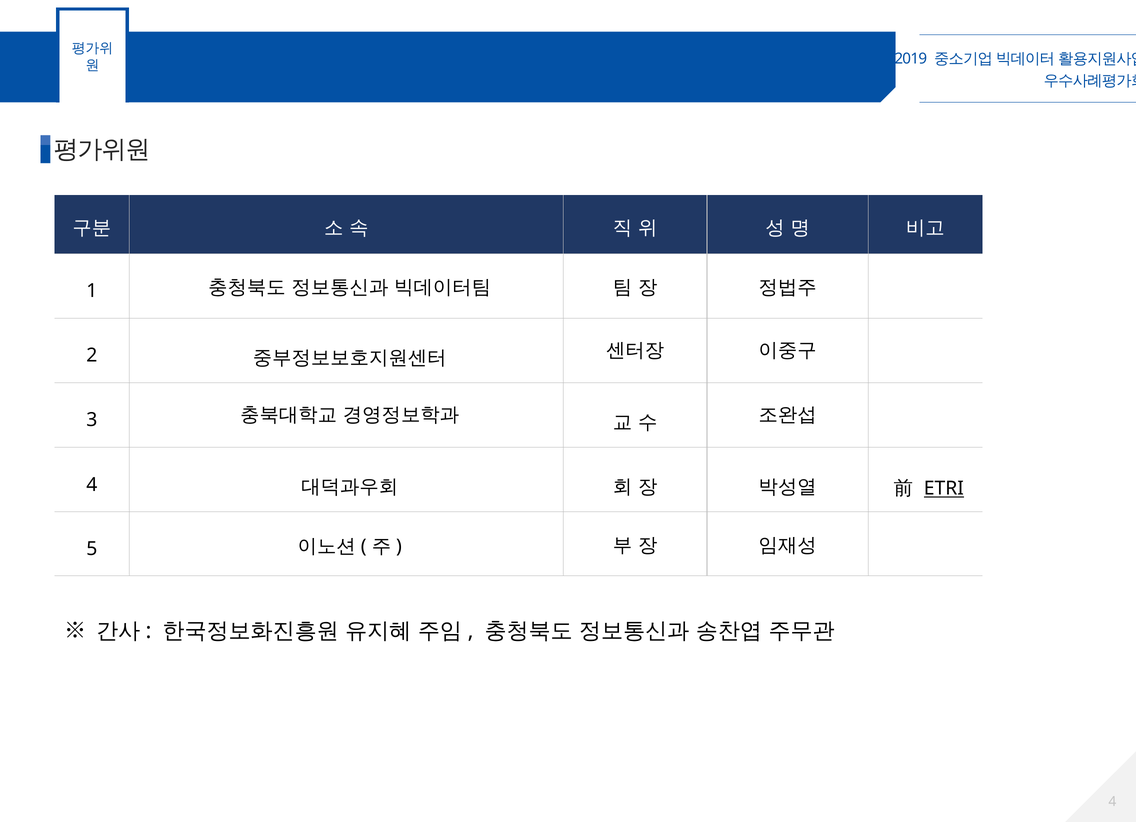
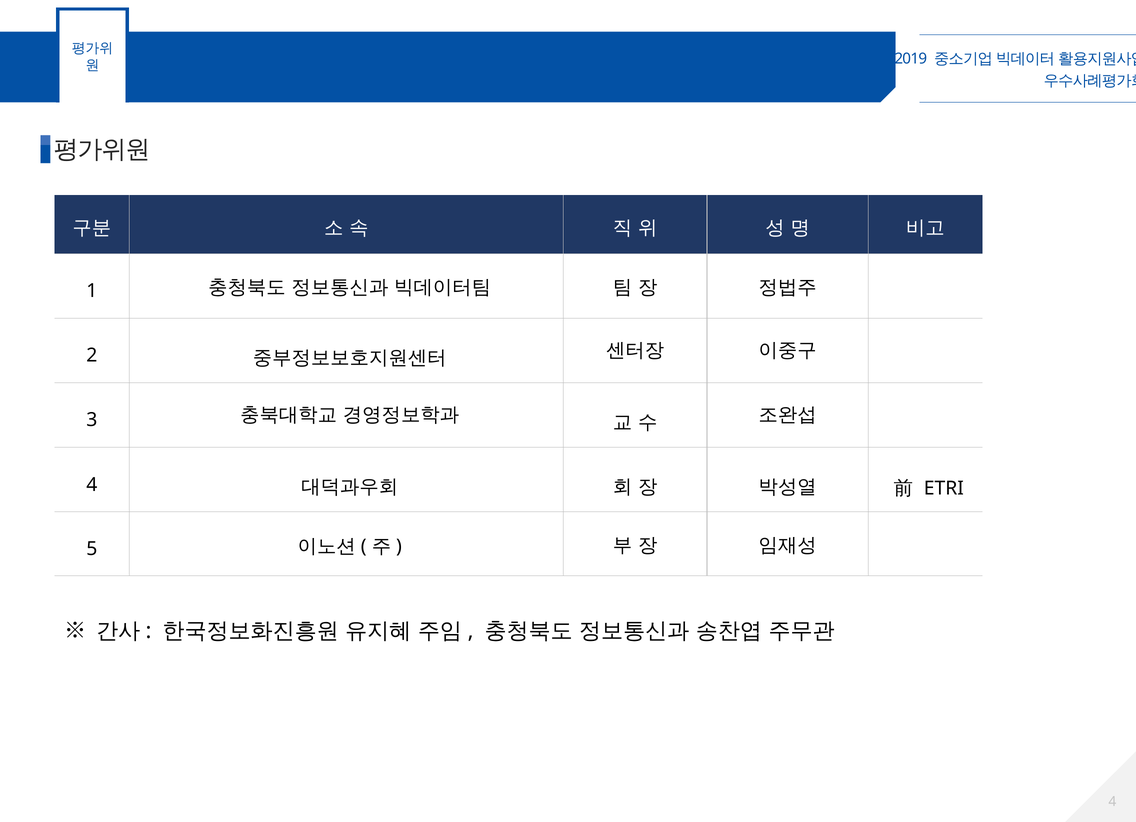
ETRI underline: present -> none
